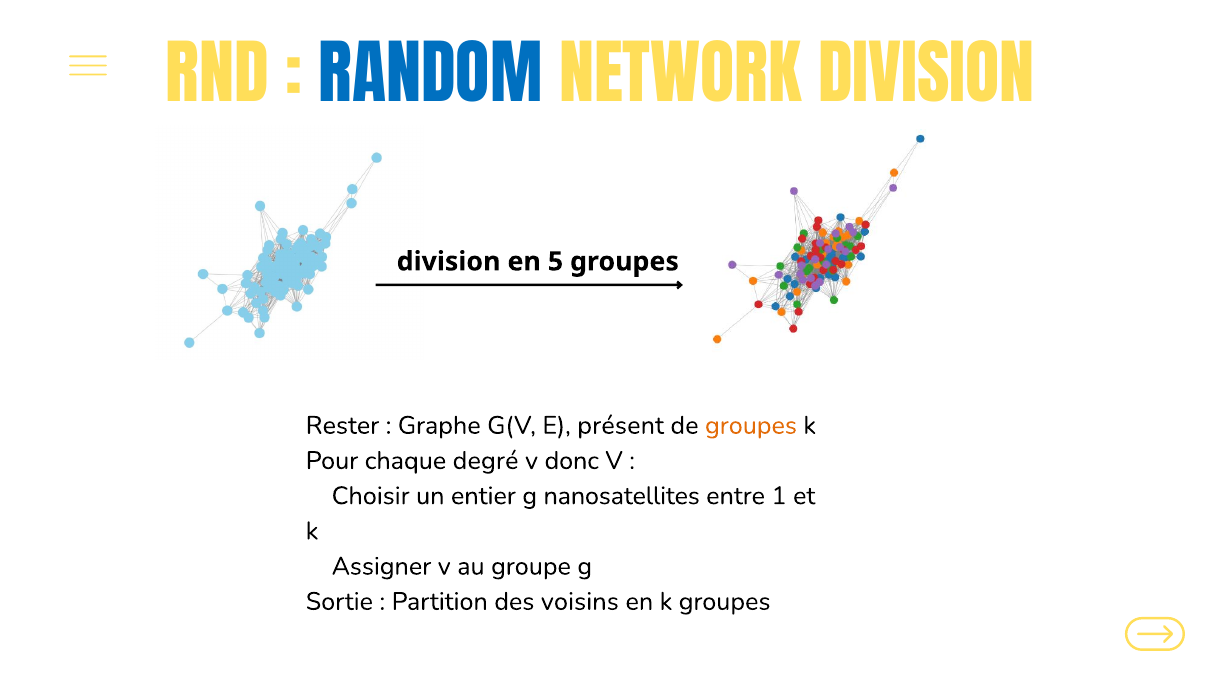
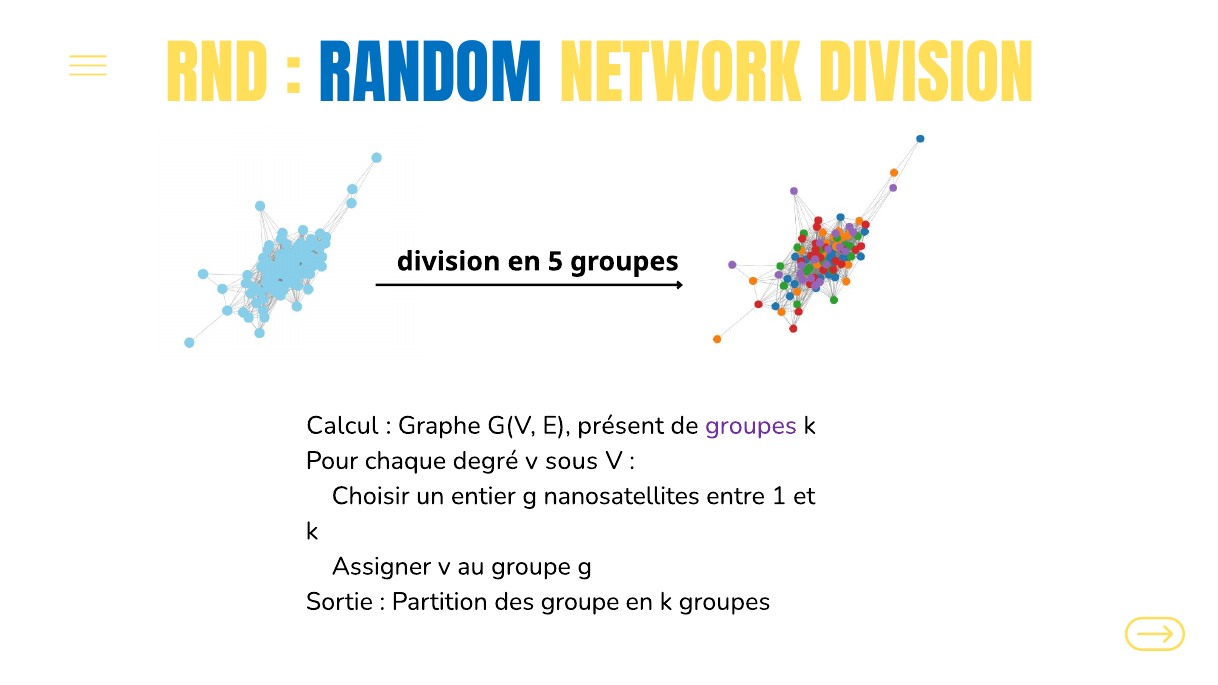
Rester: Rester -> Calcul
groupes at (751, 425) colour: orange -> purple
donc: donc -> sous
des voisins: voisins -> groupe
